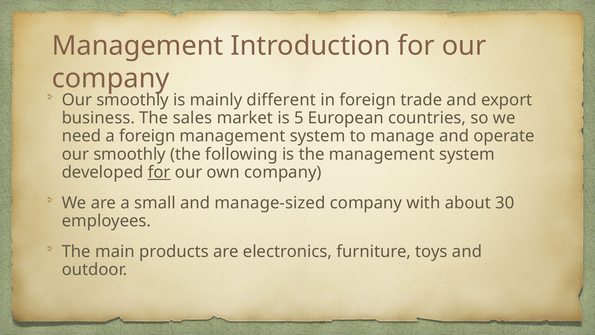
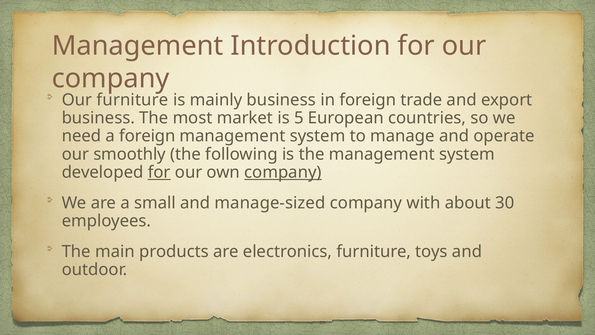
smoothly at (133, 100): smoothly -> furniture
mainly different: different -> business
sales: sales -> most
company at (283, 172) underline: none -> present
